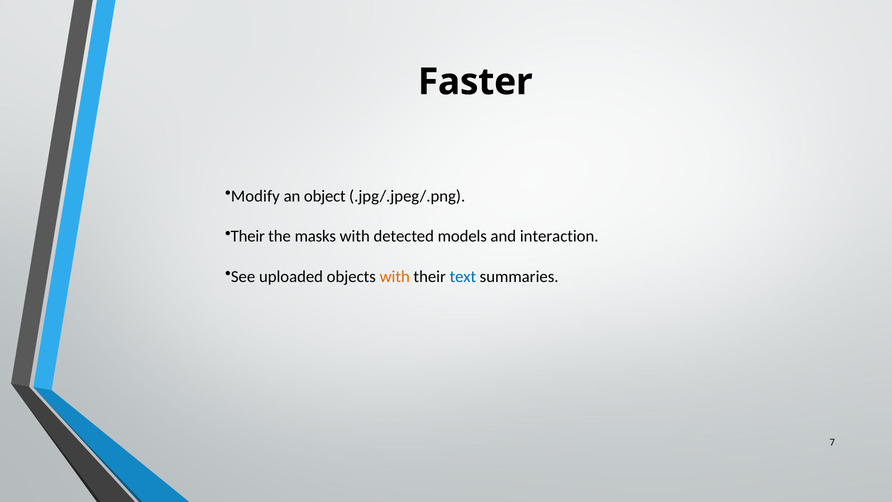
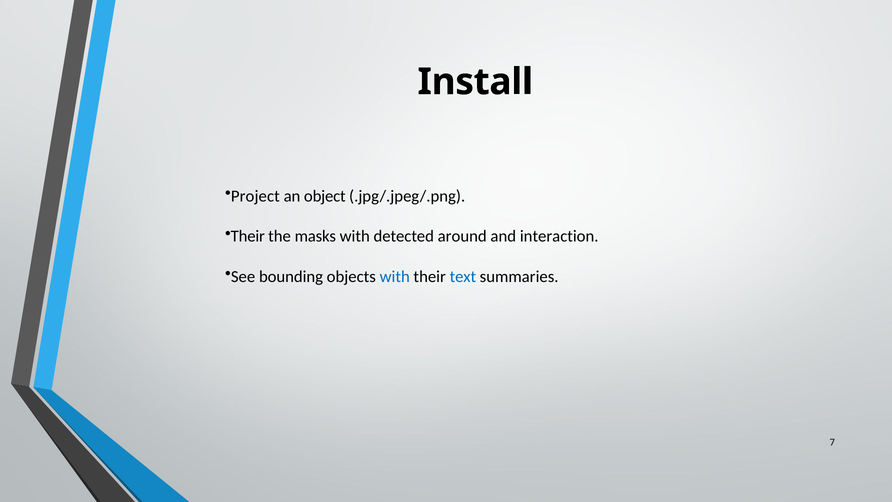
Faster: Faster -> Install
Modify: Modify -> Project
models: models -> around
uploaded: uploaded -> bounding
with at (395, 276) colour: orange -> blue
